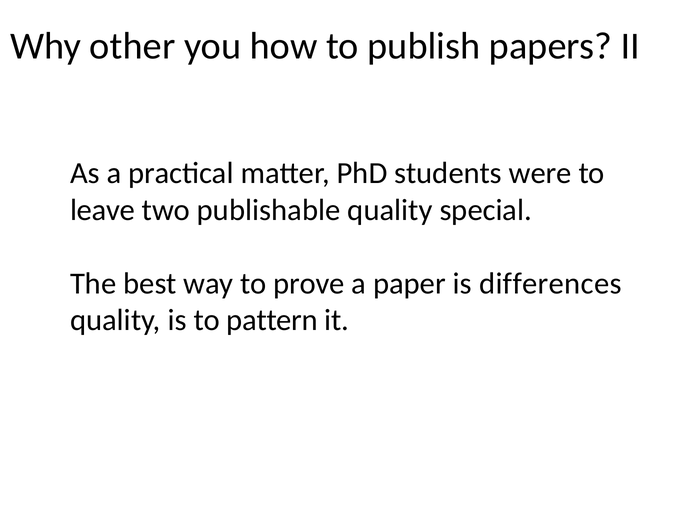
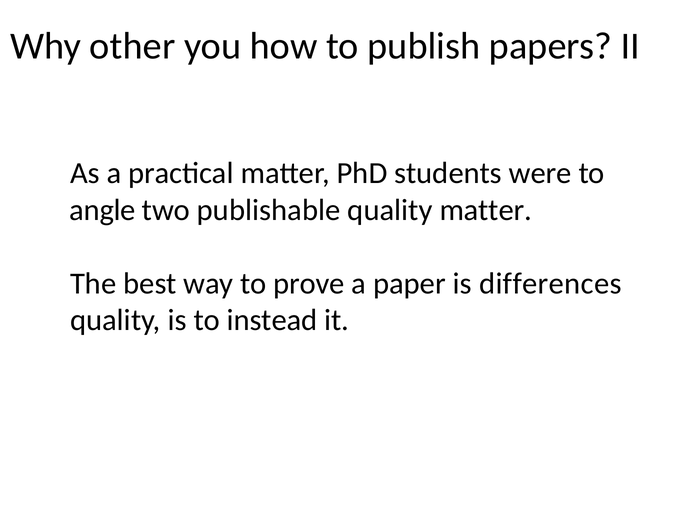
leave: leave -> angle
quality special: special -> matter
pattern: pattern -> instead
